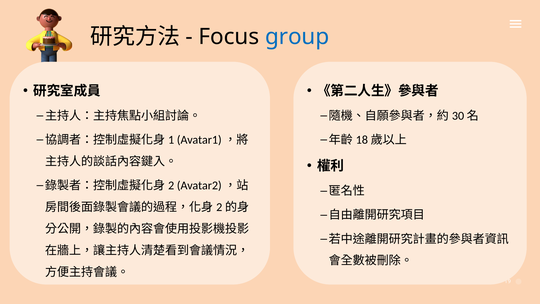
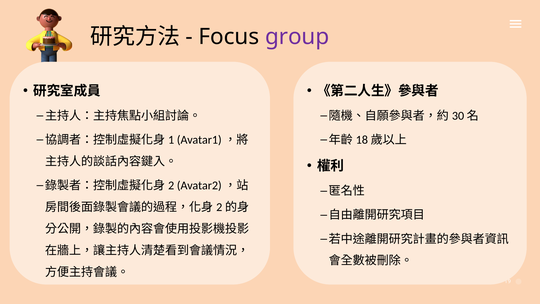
group colour: blue -> purple
